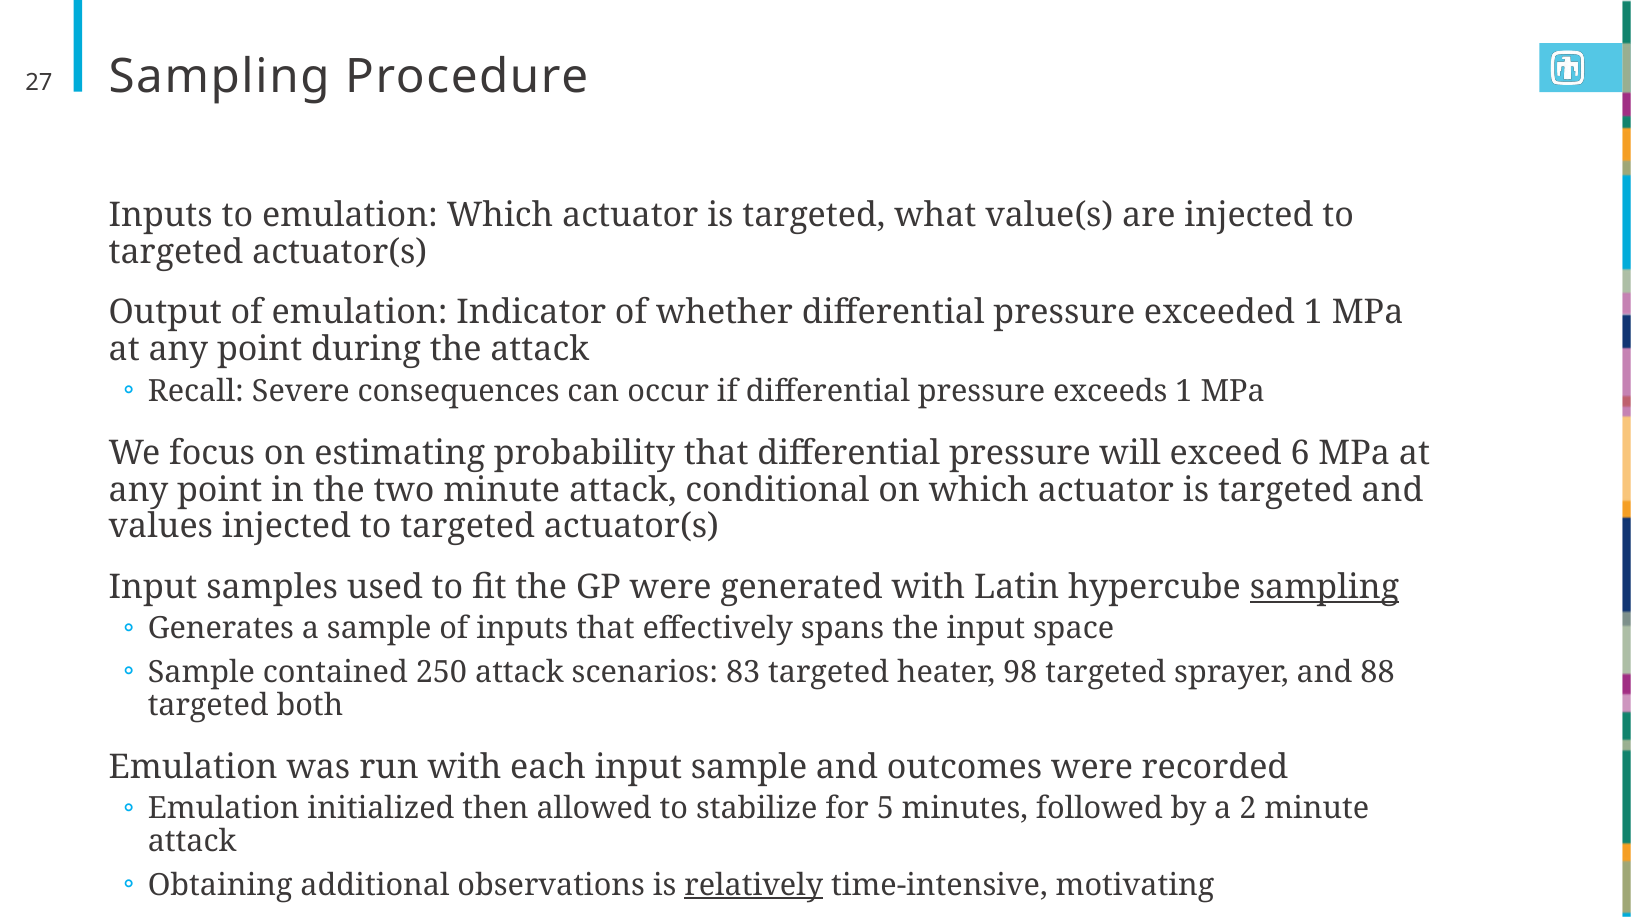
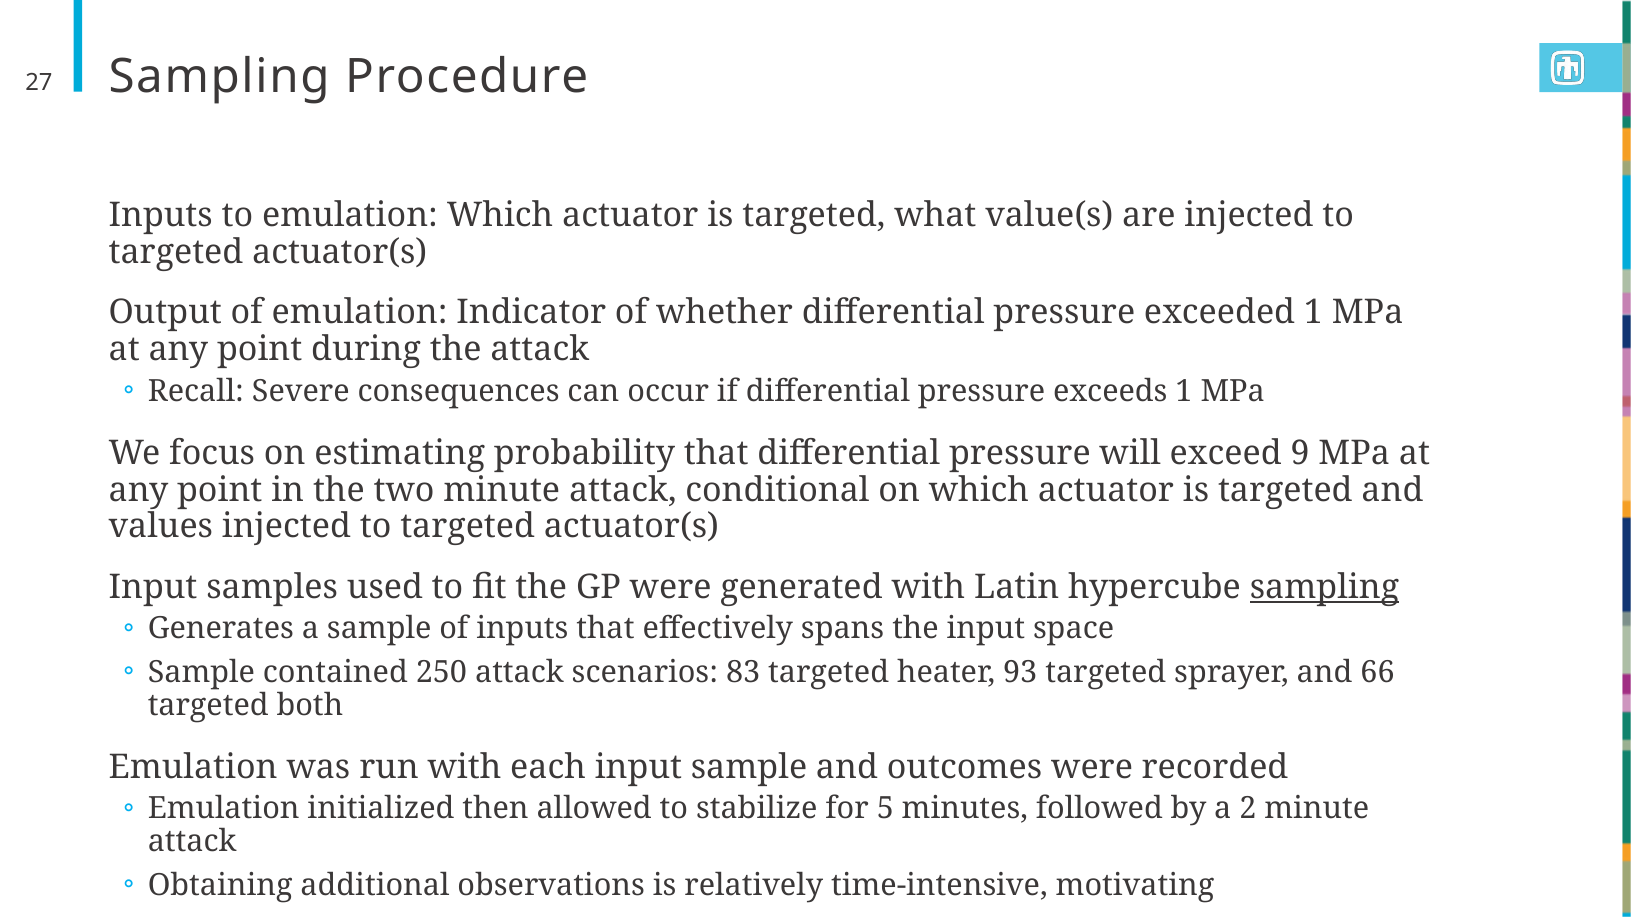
6: 6 -> 9
98: 98 -> 93
88: 88 -> 66
relatively underline: present -> none
